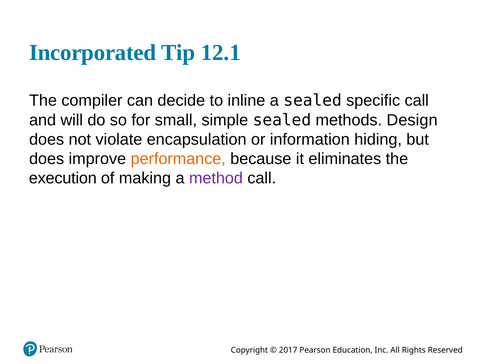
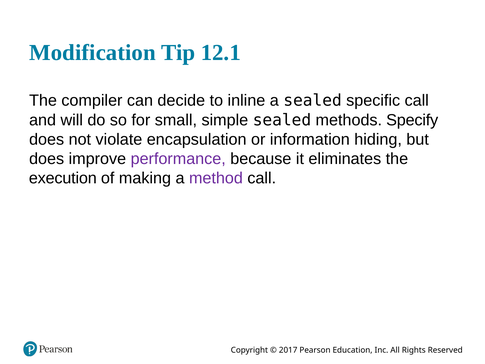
Incorporated: Incorporated -> Modification
Design: Design -> Specify
performance colour: orange -> purple
